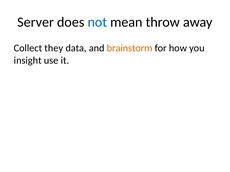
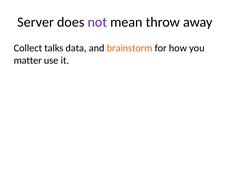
not colour: blue -> purple
they: they -> talks
insight: insight -> matter
